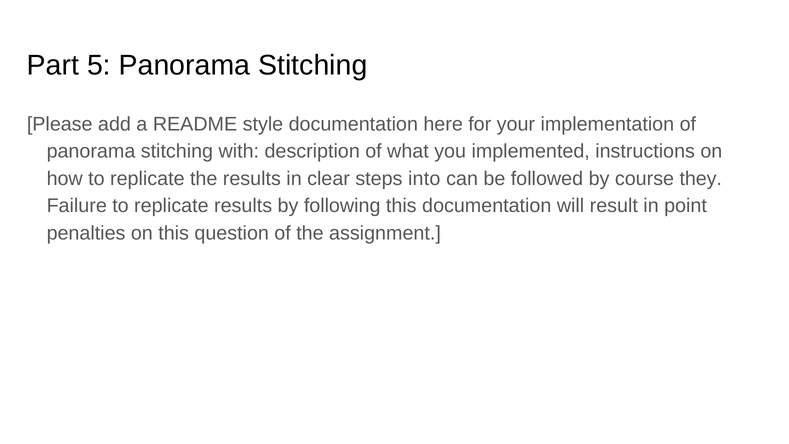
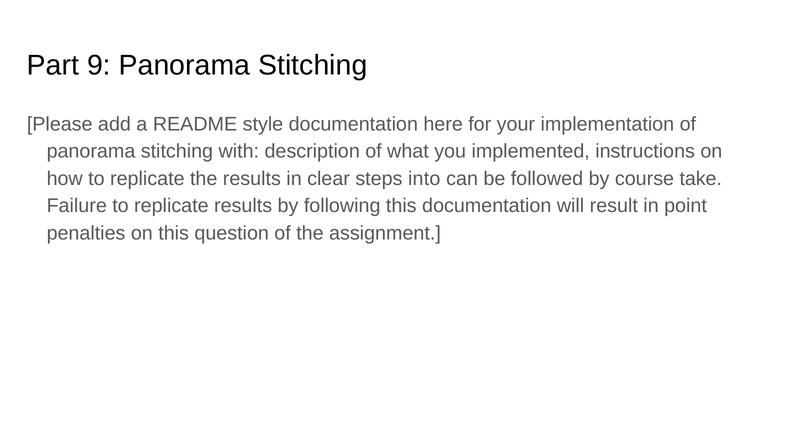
5: 5 -> 9
they: they -> take
